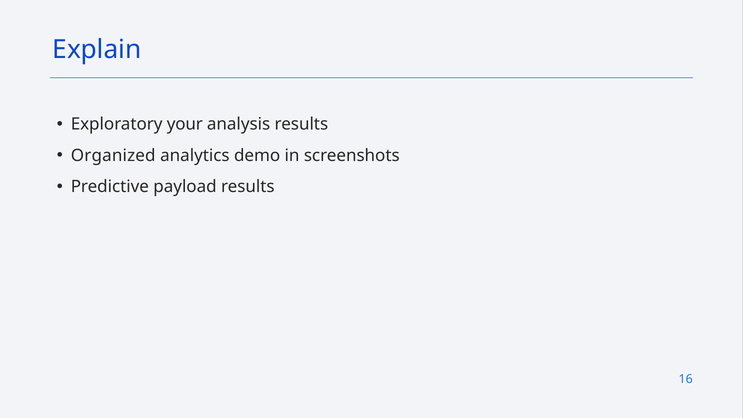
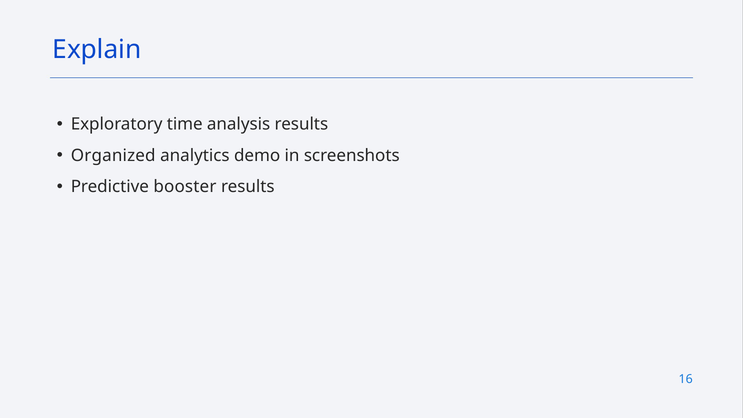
your: your -> time
payload: payload -> booster
